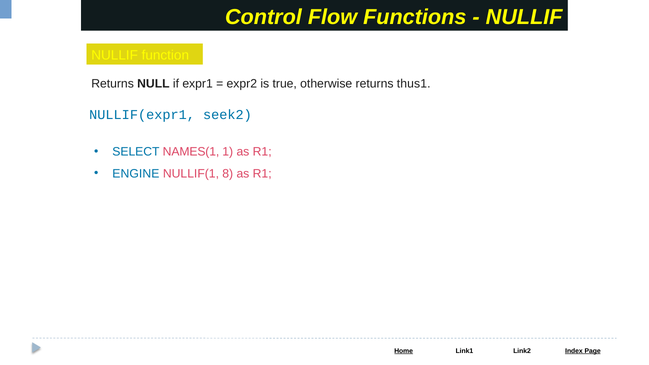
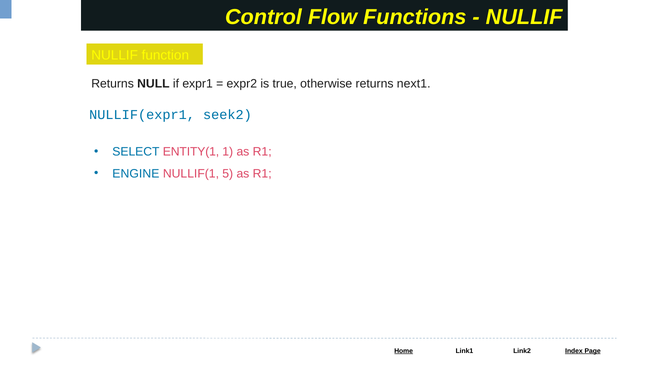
thus1: thus1 -> next1
NAMES(1: NAMES(1 -> ENTITY(1
8: 8 -> 5
